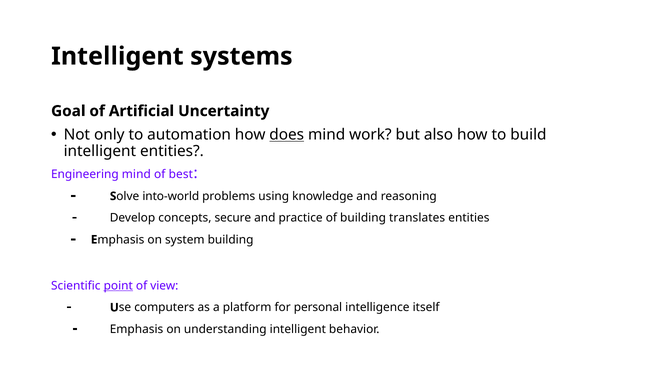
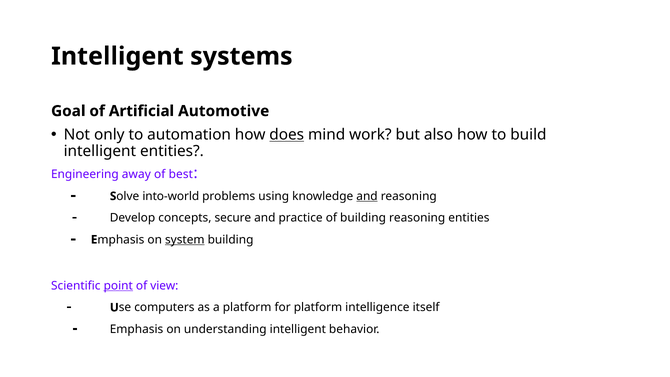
Uncertainty: Uncertainty -> Automotive
Engineering mind: mind -> away
and at (367, 196) underline: none -> present
building translates: translates -> reasoning
system underline: none -> present
for personal: personal -> platform
